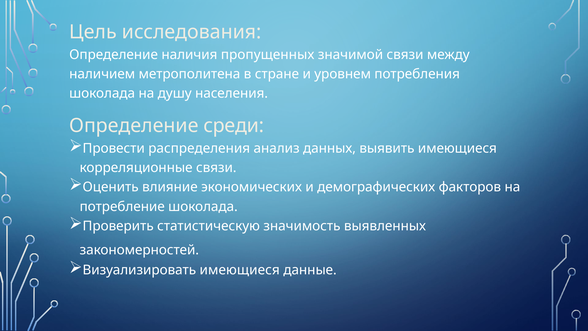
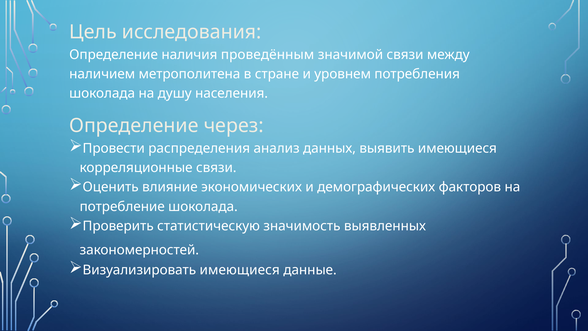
пропущенных: пропущенных -> проведённым
среди: среди -> через
